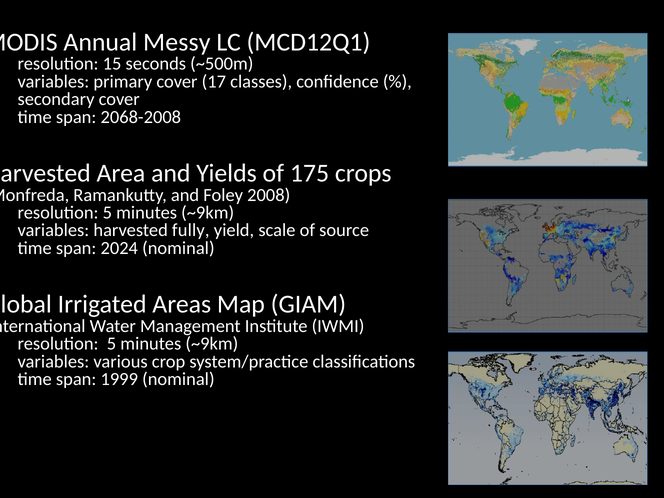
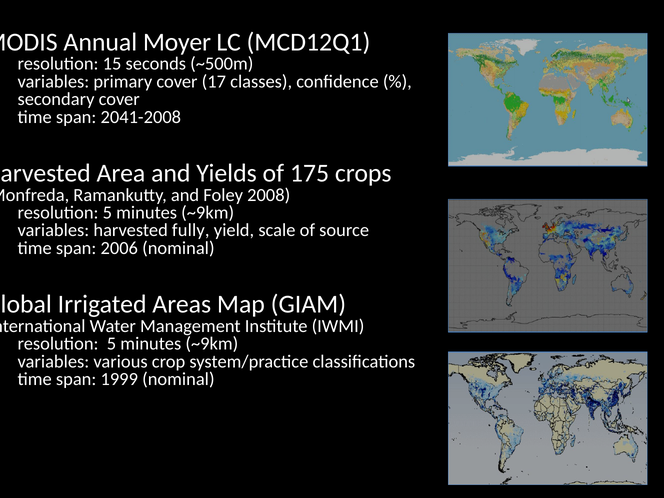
Messy: Messy -> Moyer
2068-2008: 2068-2008 -> 2041-2008
2024: 2024 -> 2006
